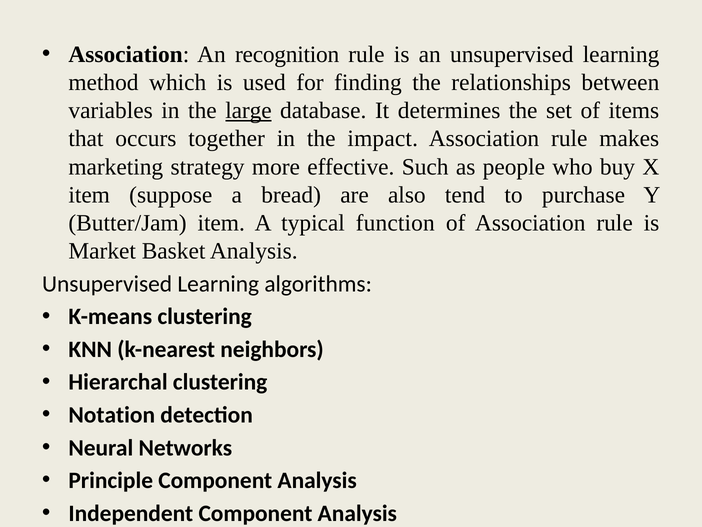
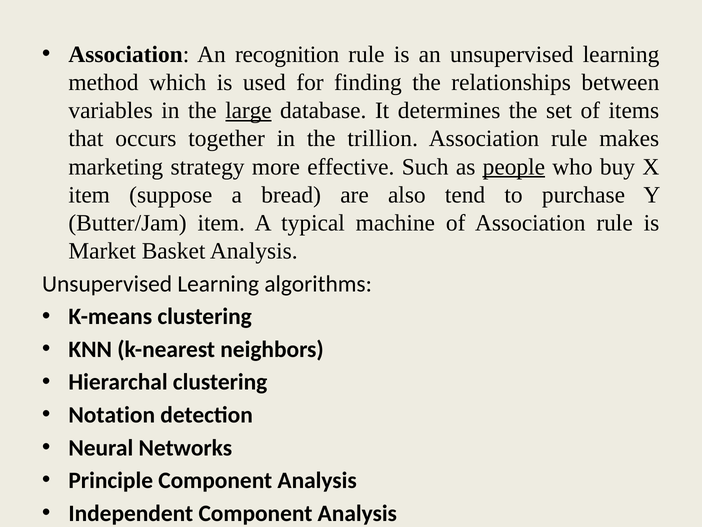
impact: impact -> trillion
people underline: none -> present
function: function -> machine
